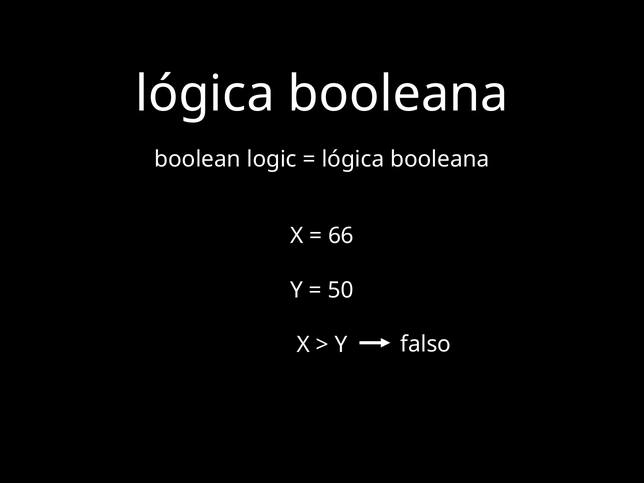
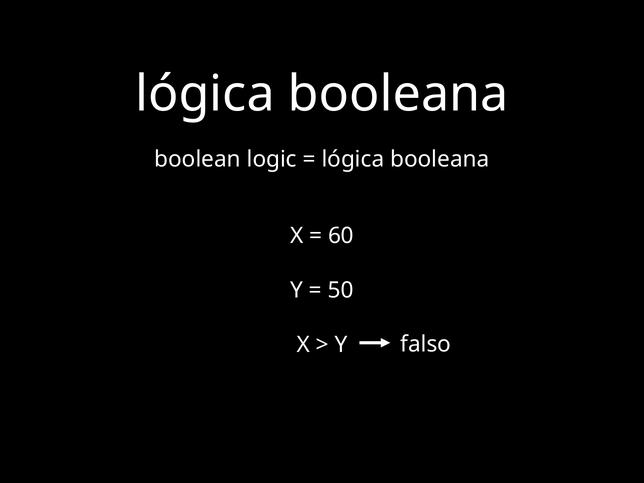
66: 66 -> 60
